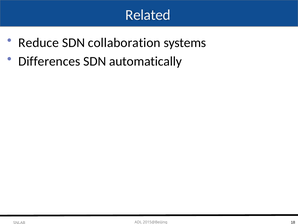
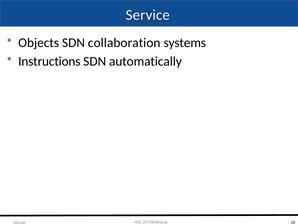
Related: Related -> Service
Reduce: Reduce -> Objects
Differences: Differences -> Instructions
